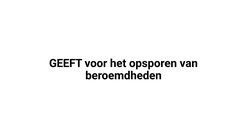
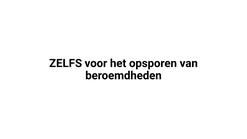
GEEFT: GEEFT -> ZELFS
